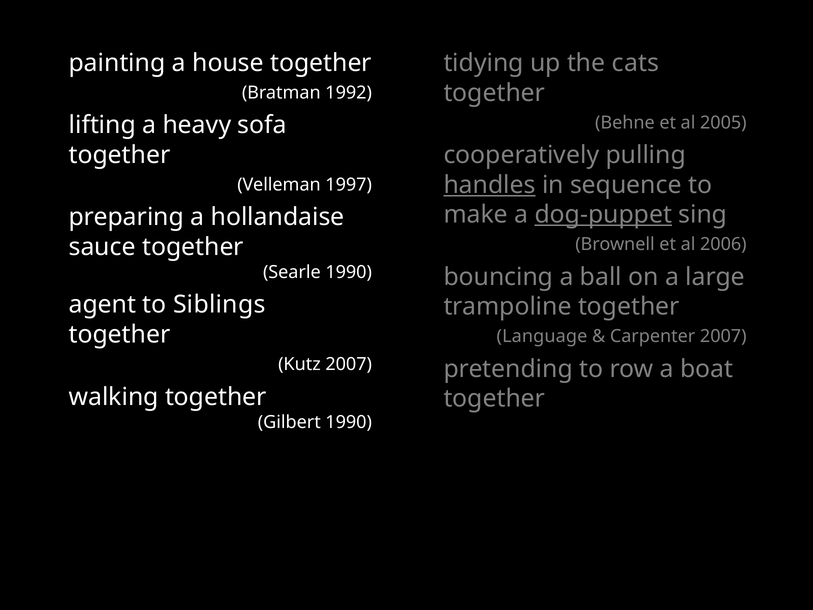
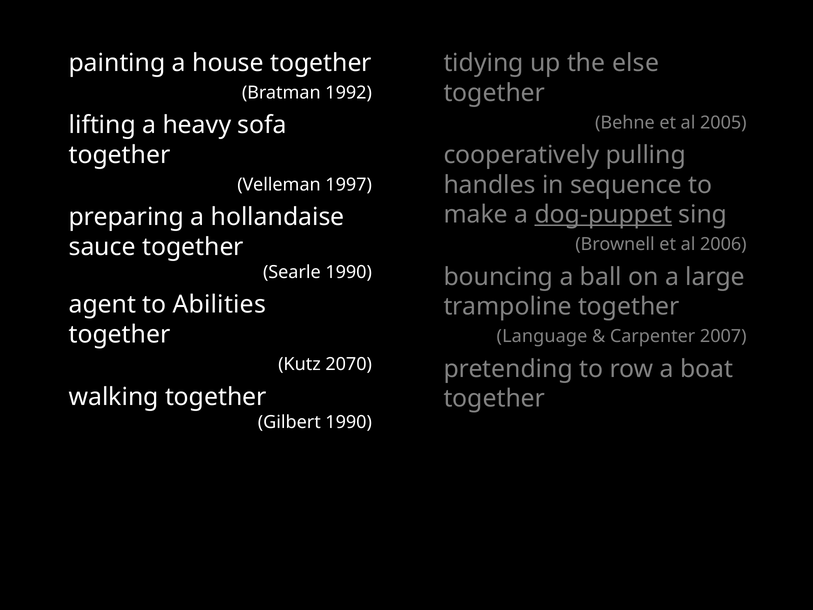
cats: cats -> else
handles underline: present -> none
Siblings: Siblings -> Abilities
Kutz 2007: 2007 -> 2070
